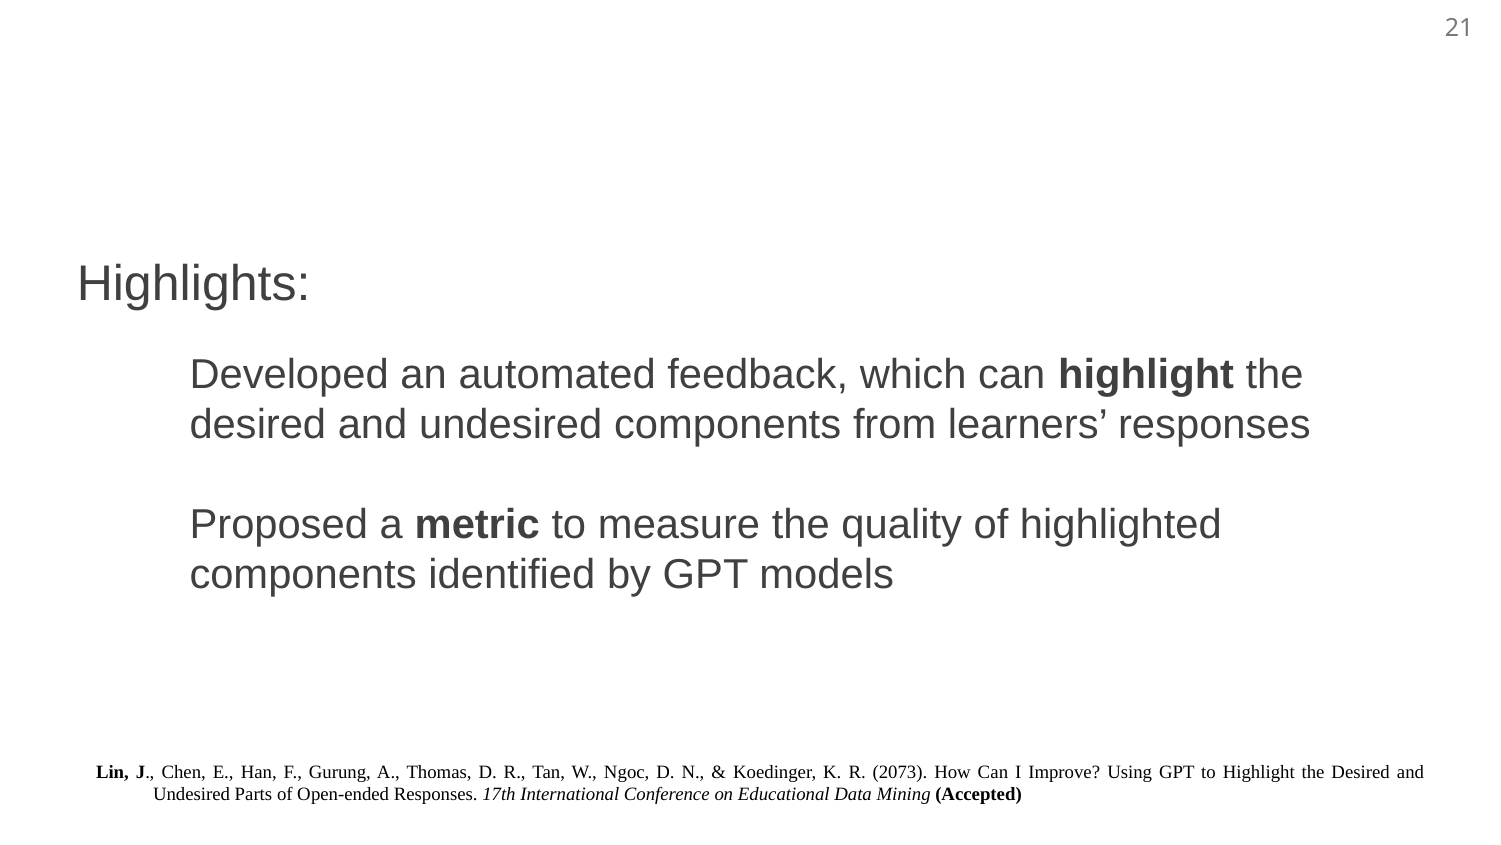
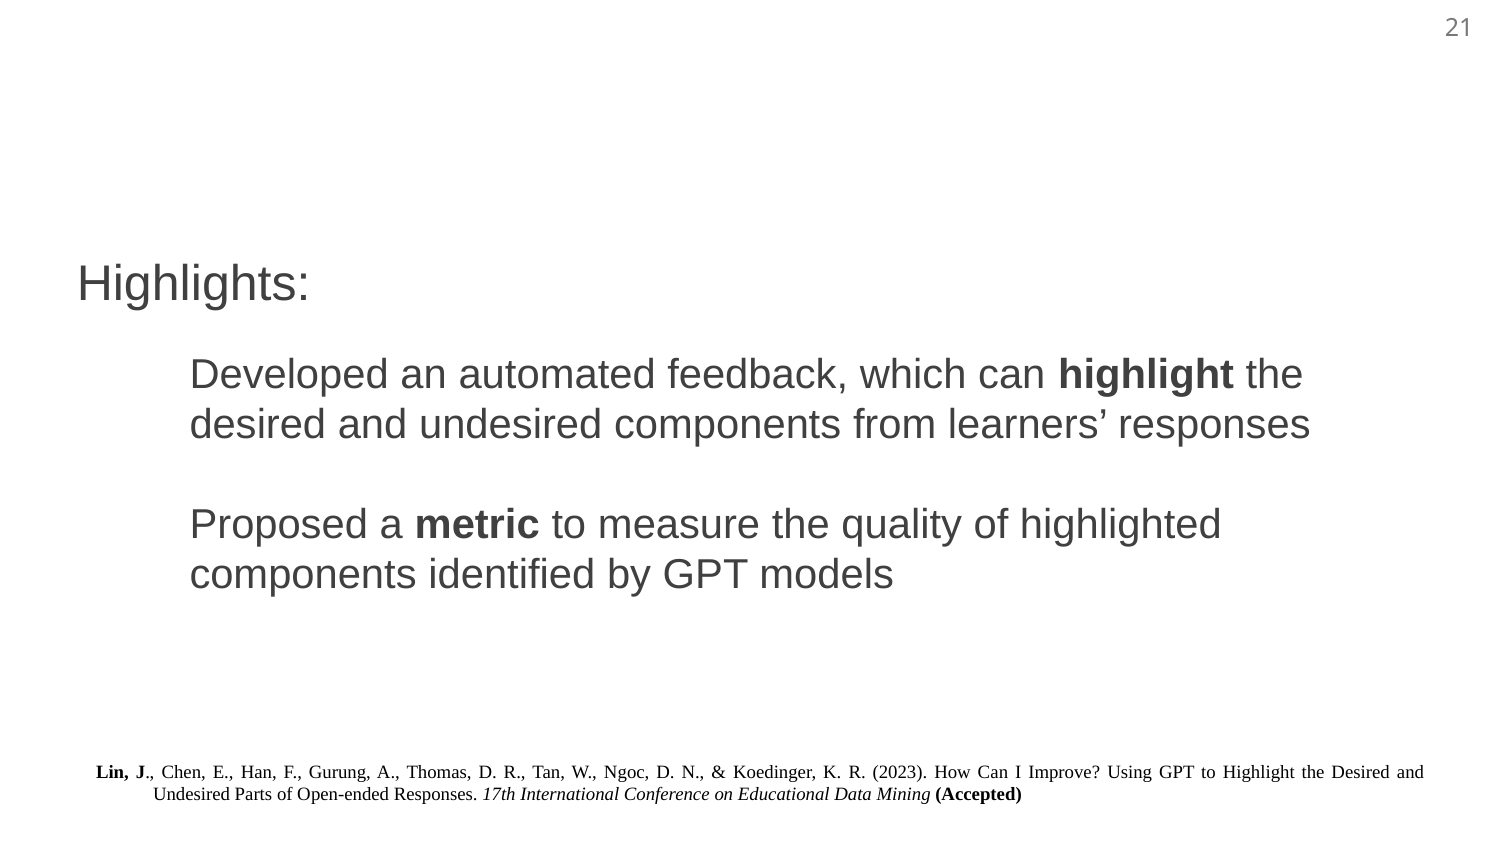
2073: 2073 -> 2023
